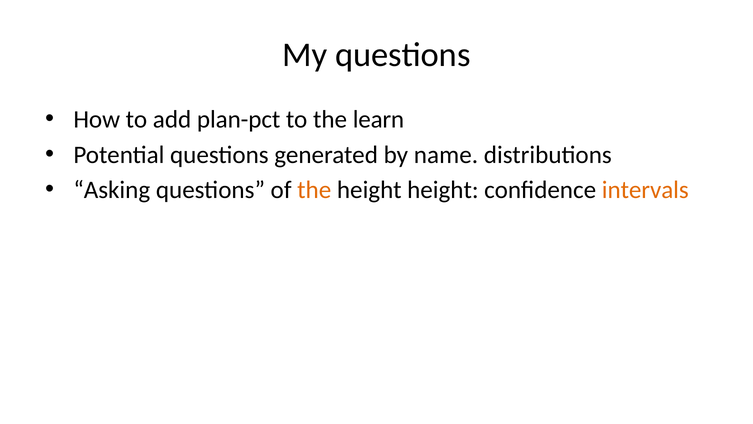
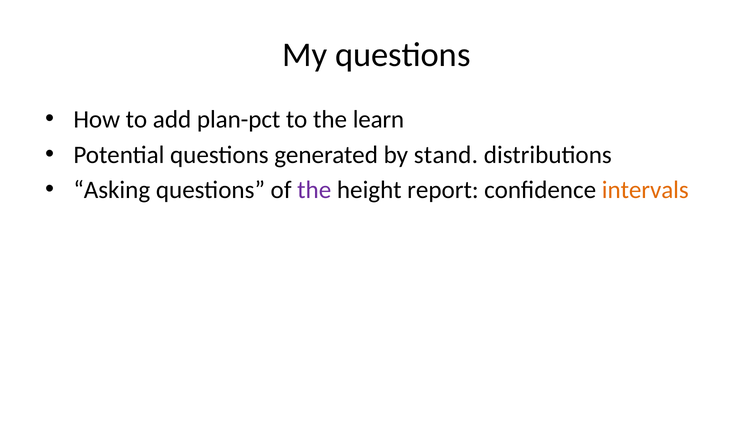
name: name -> stand
the at (314, 190) colour: orange -> purple
height height: height -> report
